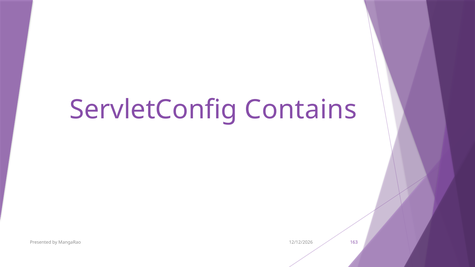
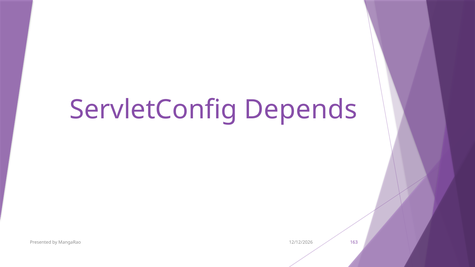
Contains: Contains -> Depends
